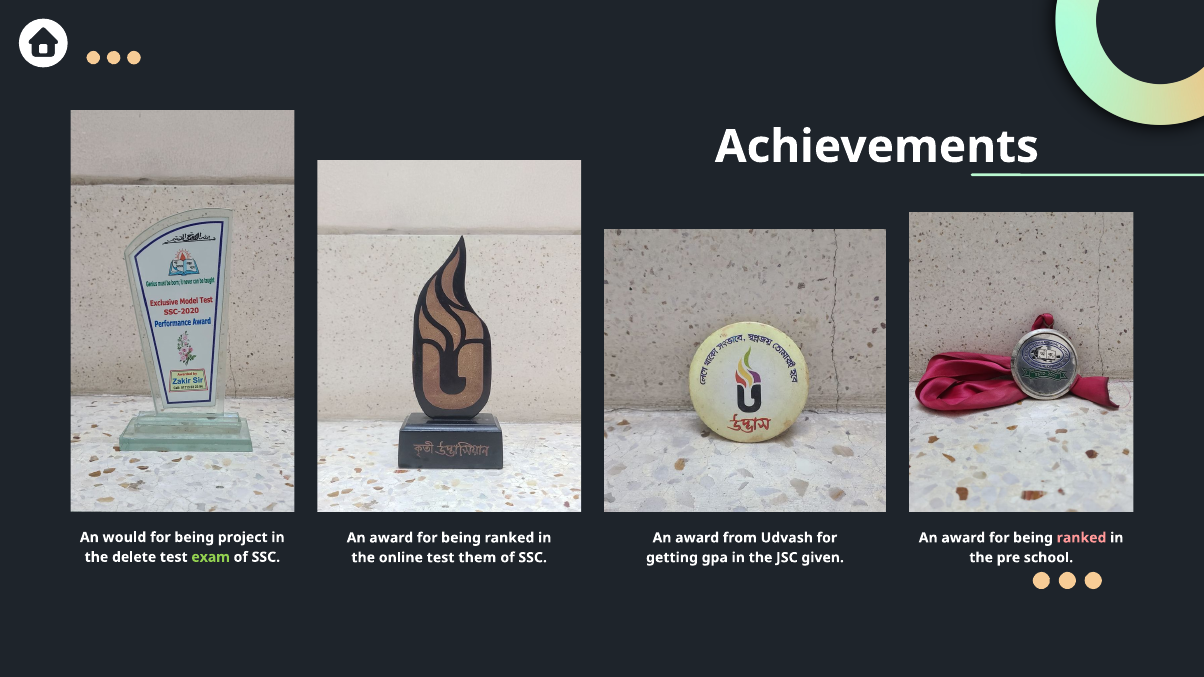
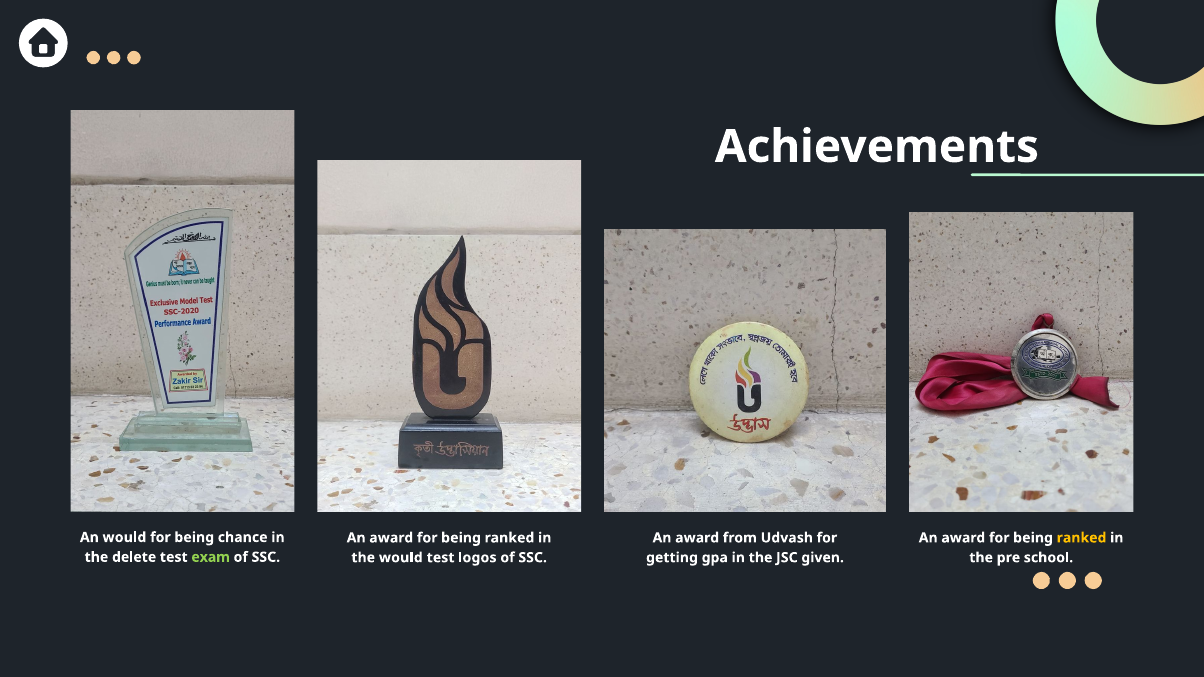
project: project -> chance
ranked at (1082, 538) colour: pink -> yellow
the online: online -> would
them: them -> logos
